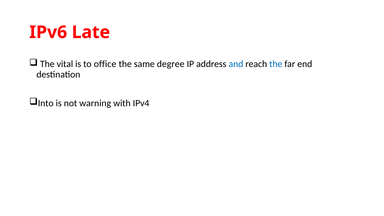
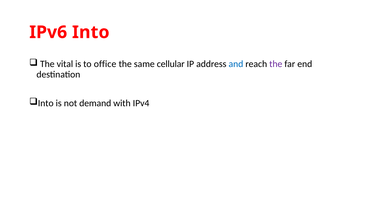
IPv6 Late: Late -> Into
degree: degree -> cellular
the at (276, 64) colour: blue -> purple
warning: warning -> demand
